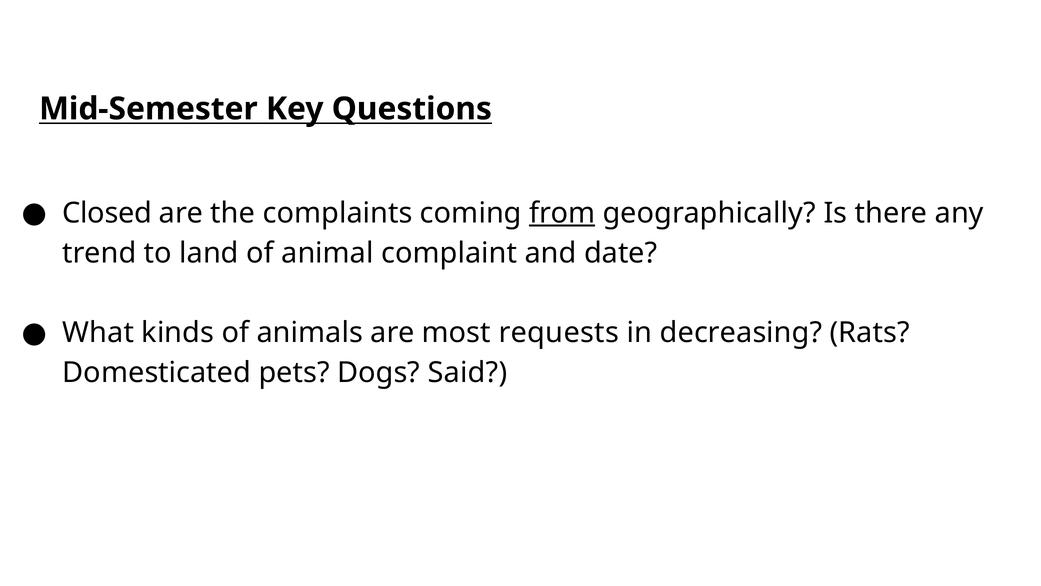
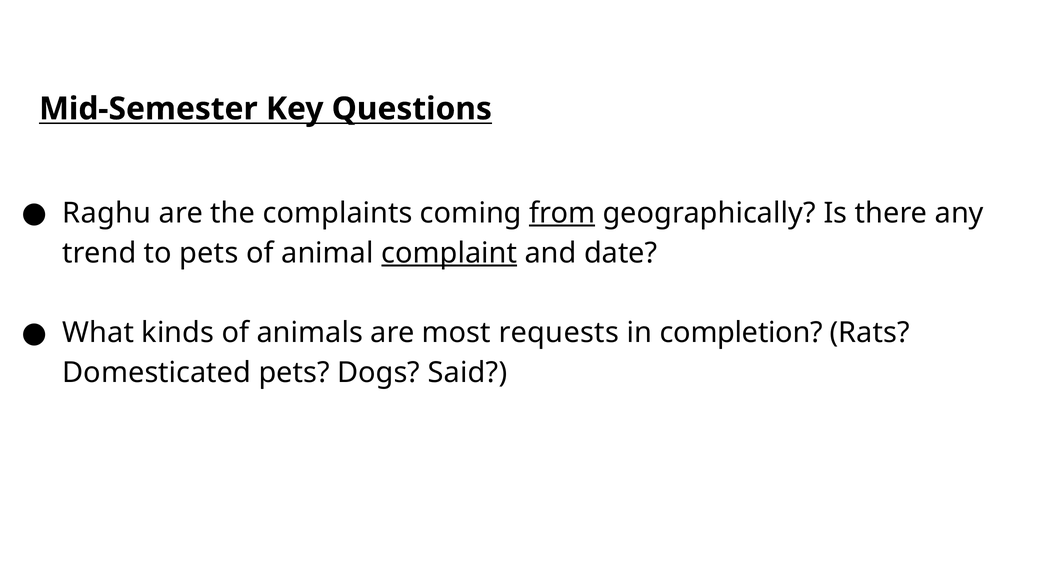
Closed: Closed -> Raghu
to land: land -> pets
complaint underline: none -> present
decreasing: decreasing -> completion
